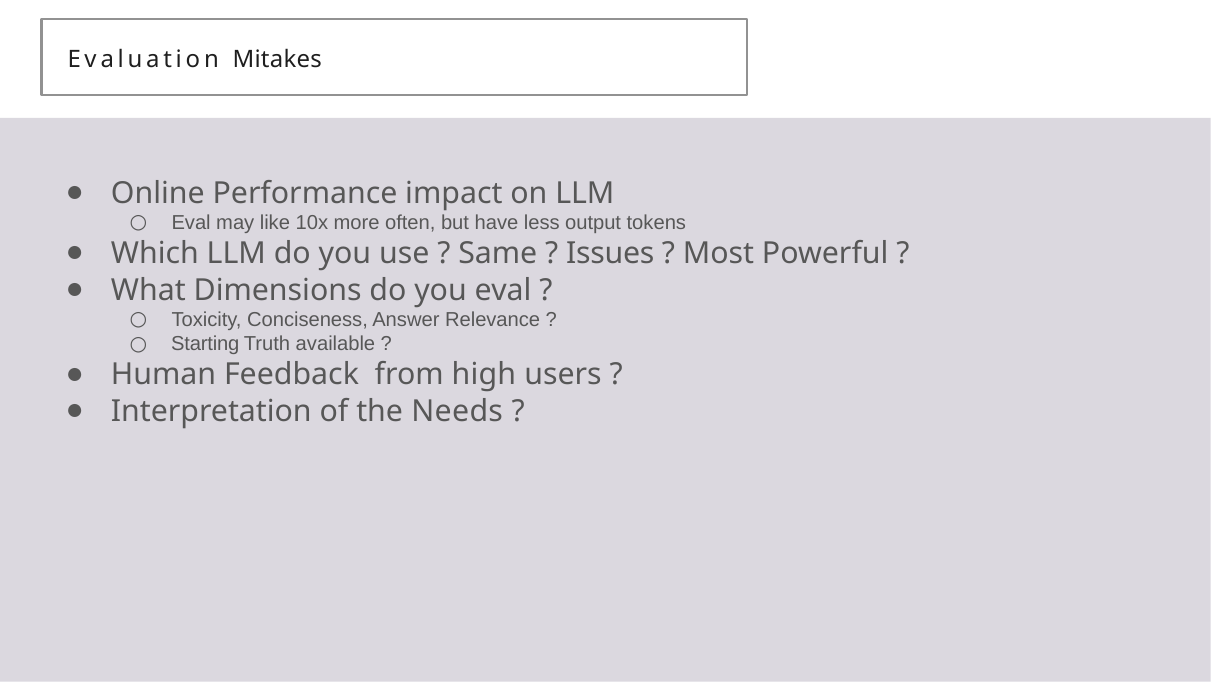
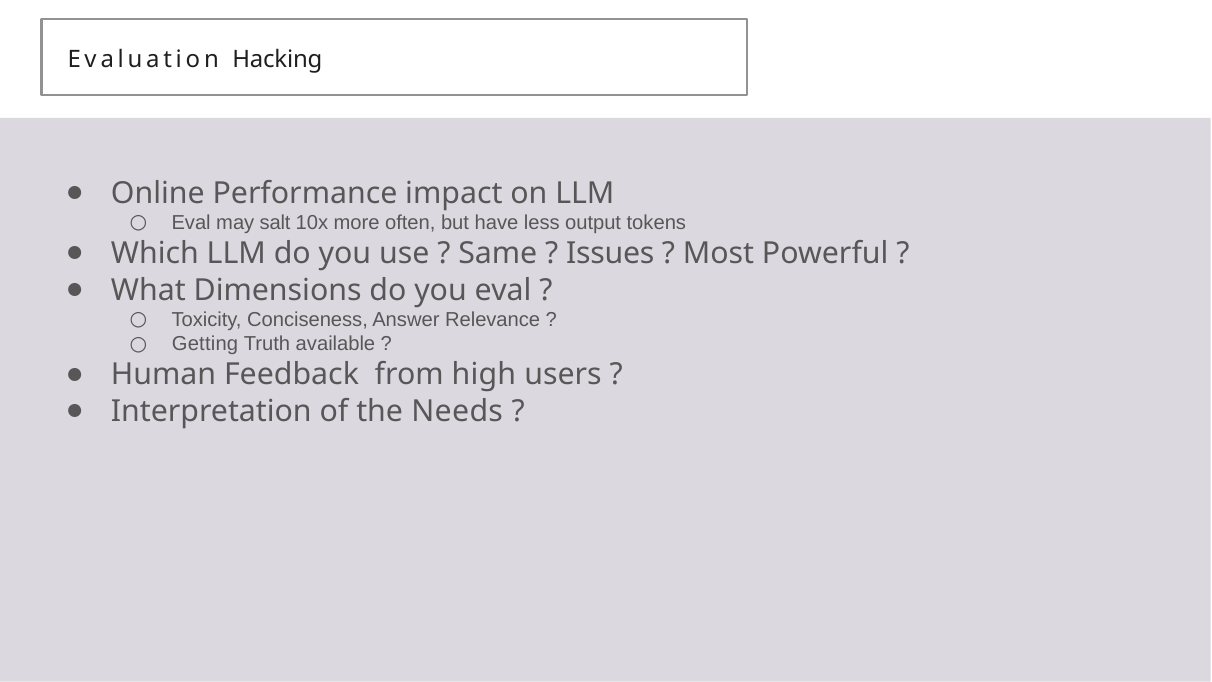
Mitakes: Mitakes -> Hacking
like: like -> salt
Starting: Starting -> Getting
